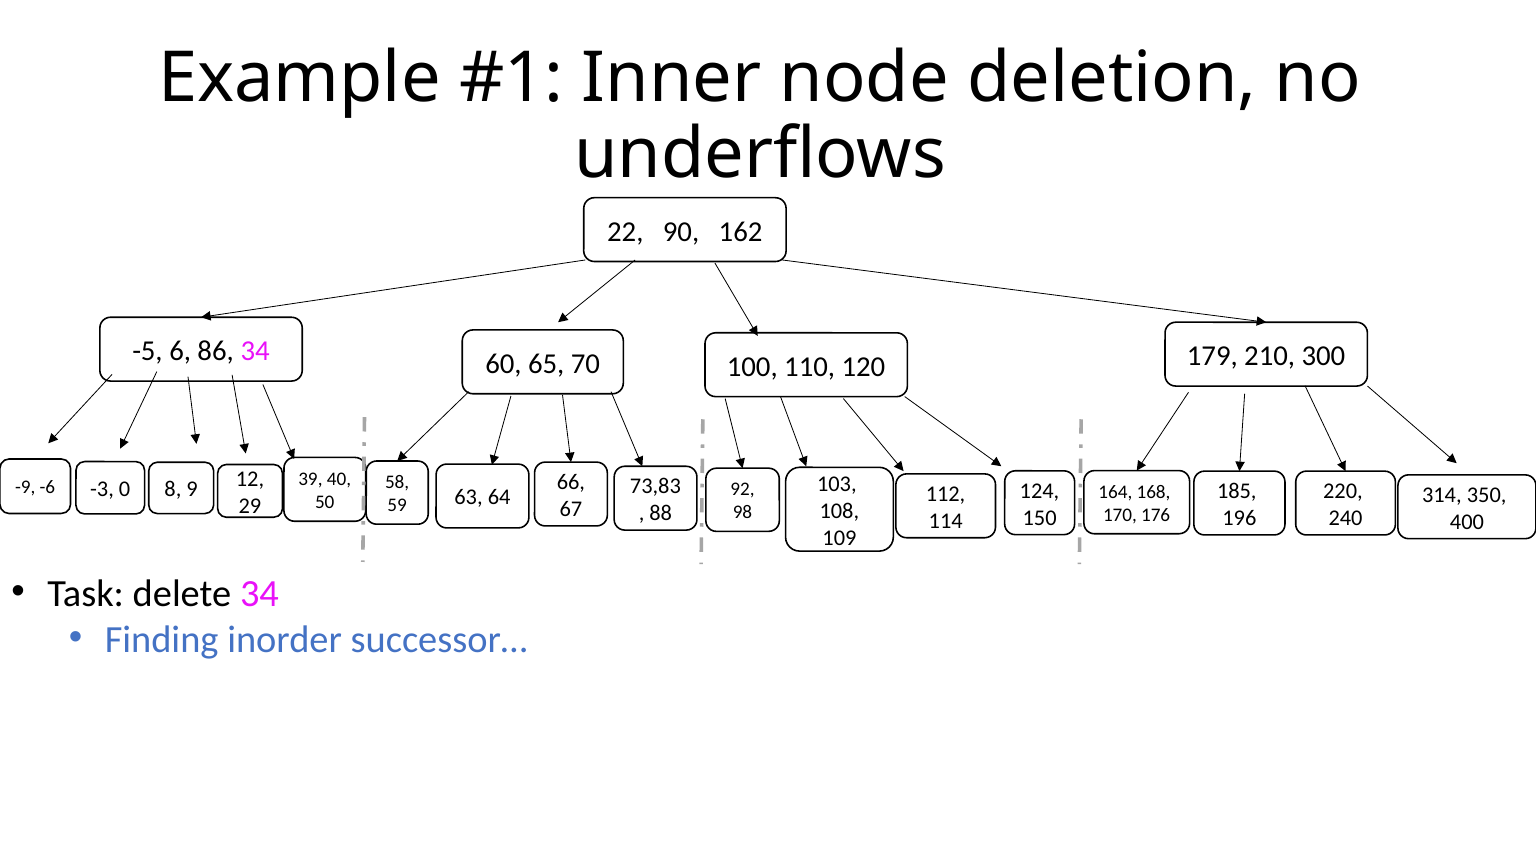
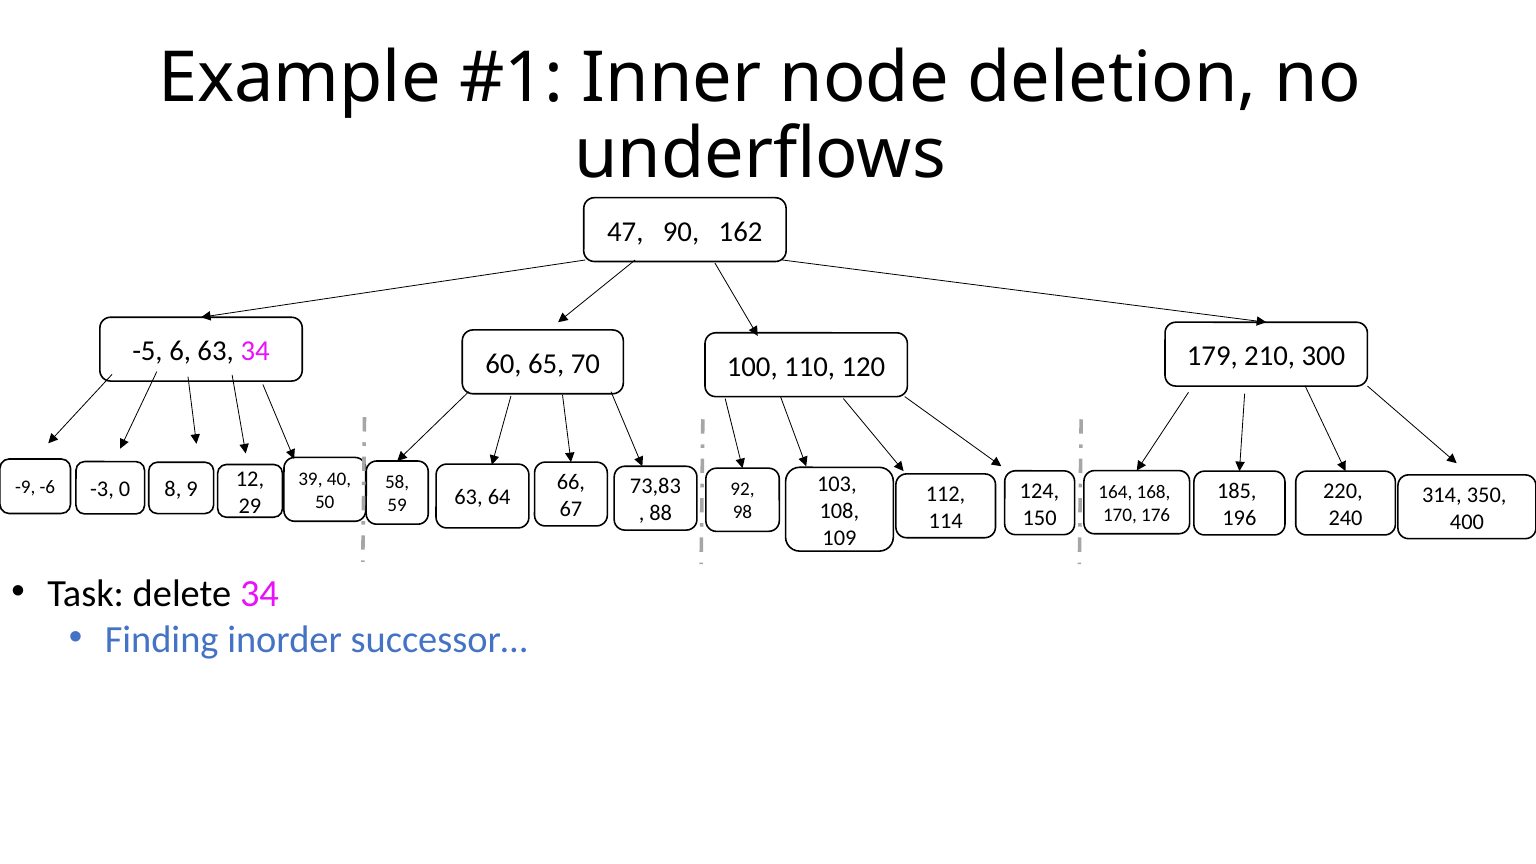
22: 22 -> 47
6 86: 86 -> 63
